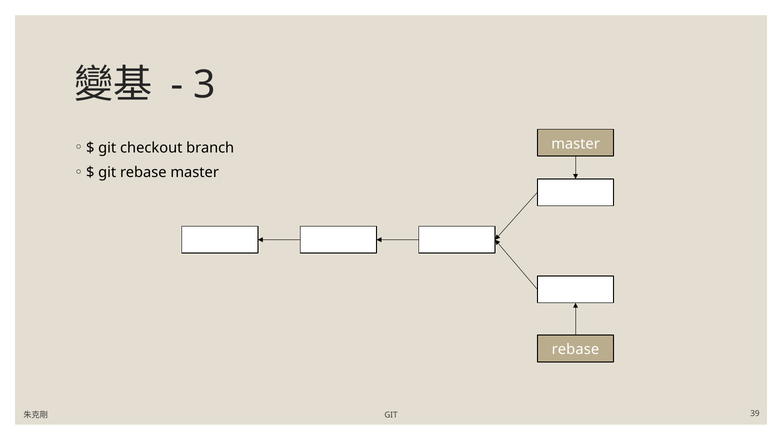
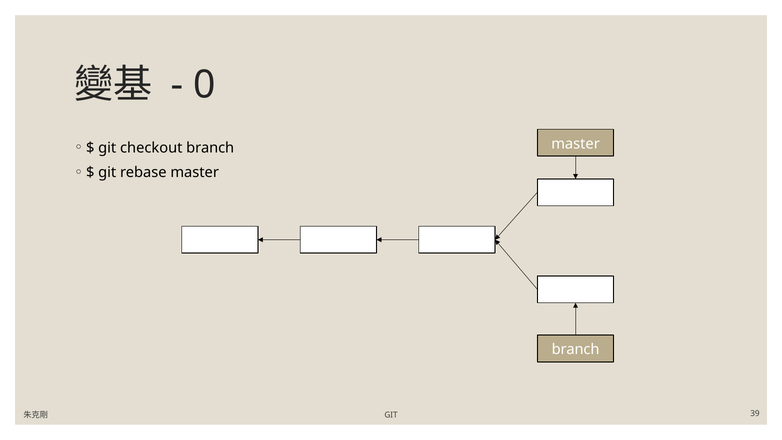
3: 3 -> 0
rebase at (575, 349): rebase -> branch
